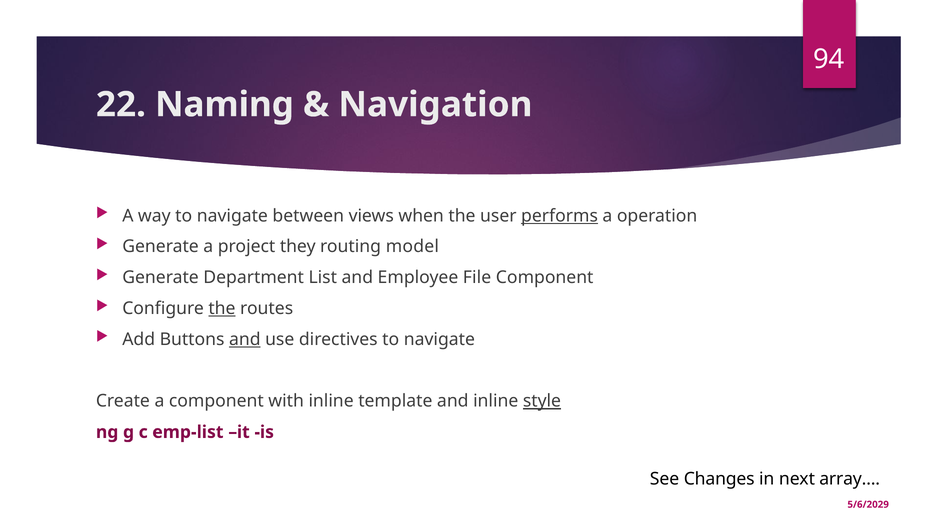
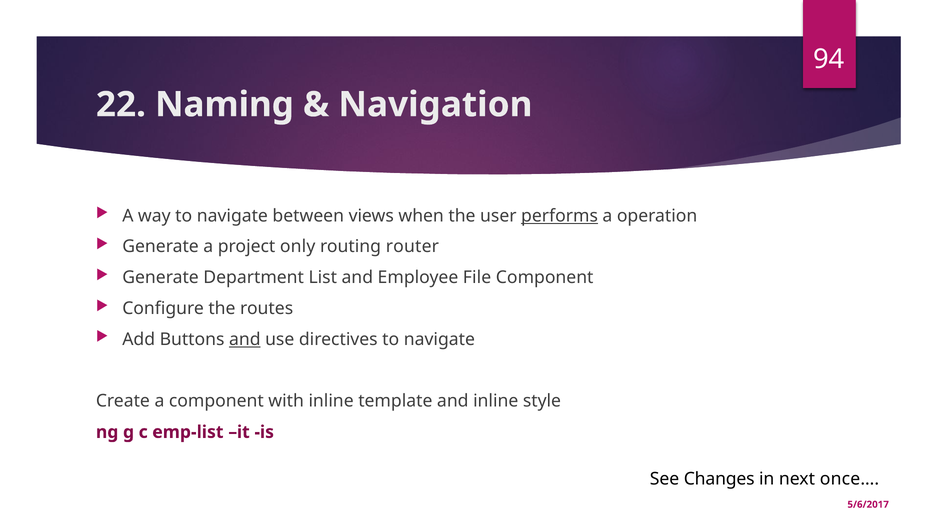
they: they -> only
model: model -> router
the at (222, 308) underline: present -> none
style underline: present -> none
array…: array… -> once…
5/6/2029: 5/6/2029 -> 5/6/2017
